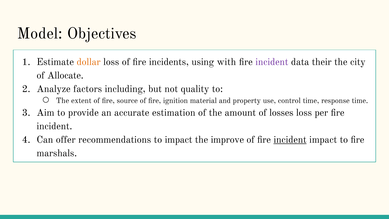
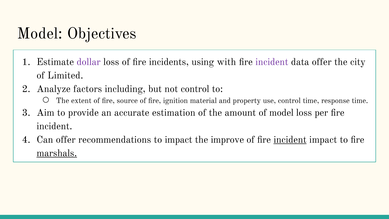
dollar colour: orange -> purple
data their: their -> offer
Allocate: Allocate -> Limited
not quality: quality -> control
of losses: losses -> model
marshals underline: none -> present
